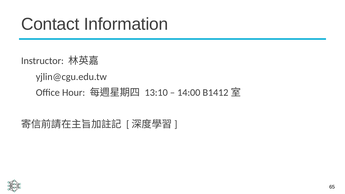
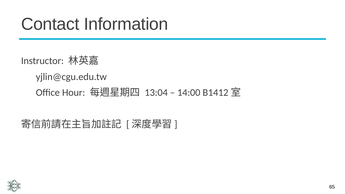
13:10: 13:10 -> 13:04
